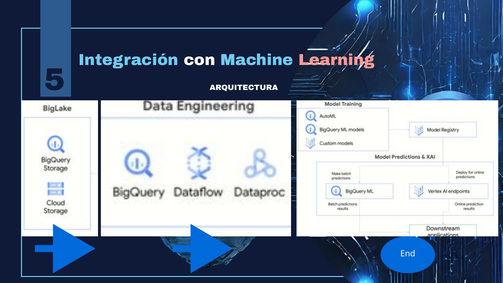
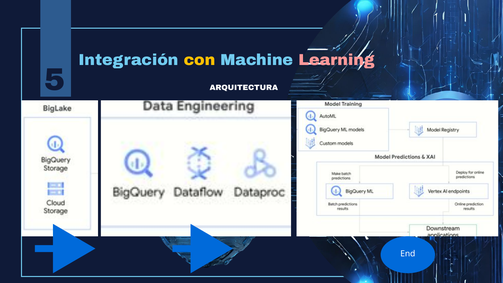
con colour: white -> yellow
